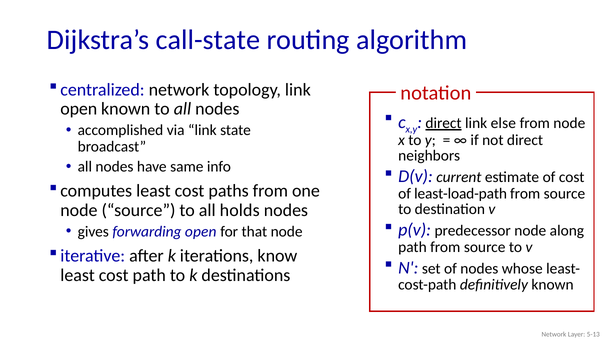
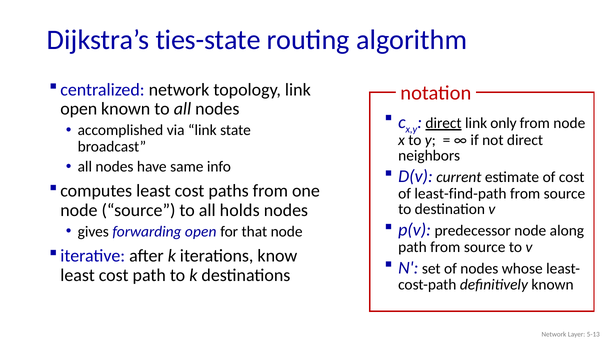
call-state: call-state -> ties-state
else: else -> only
least-load-path: least-load-path -> least-find-path
